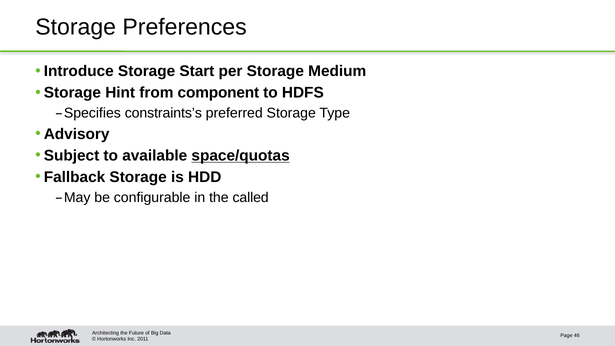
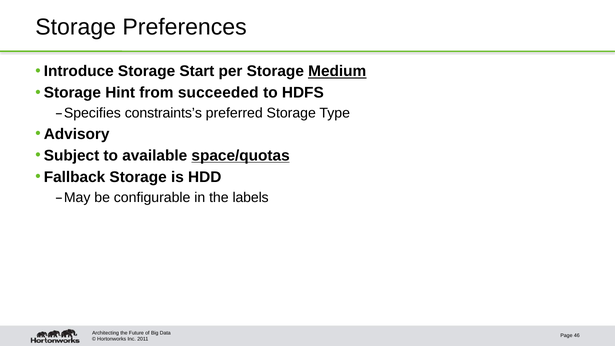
Medium underline: none -> present
component: component -> succeeded
called: called -> labels
